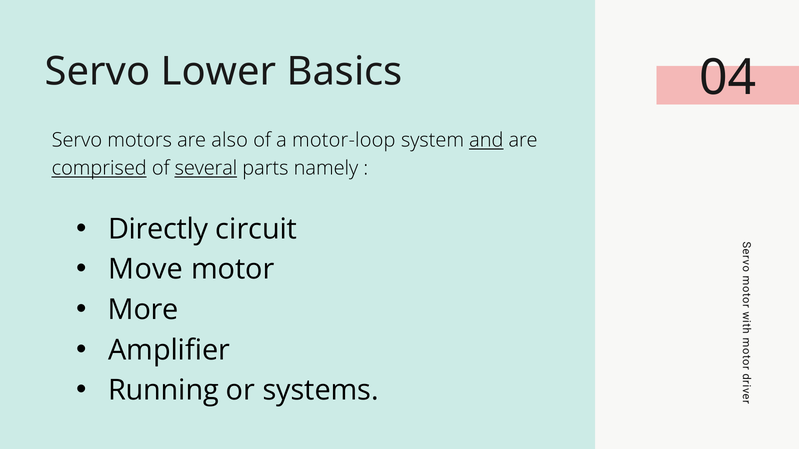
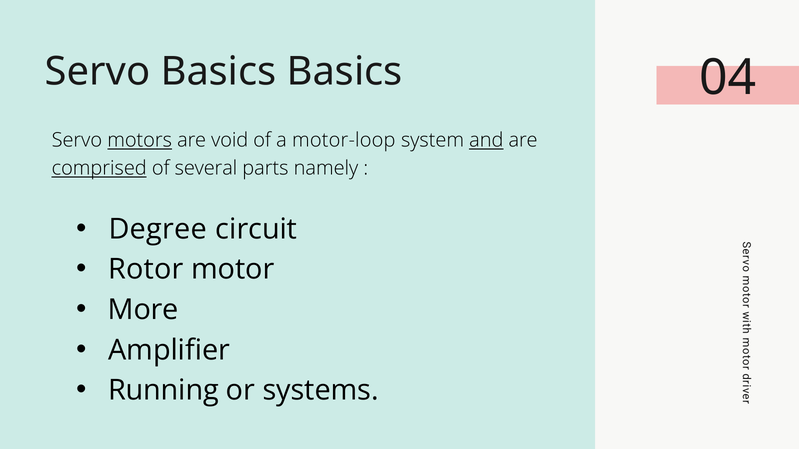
Servo Lower: Lower -> Basics
motors underline: none -> present
also: also -> void
several underline: present -> none
Directly: Directly -> Degree
Move: Move -> Rotor
